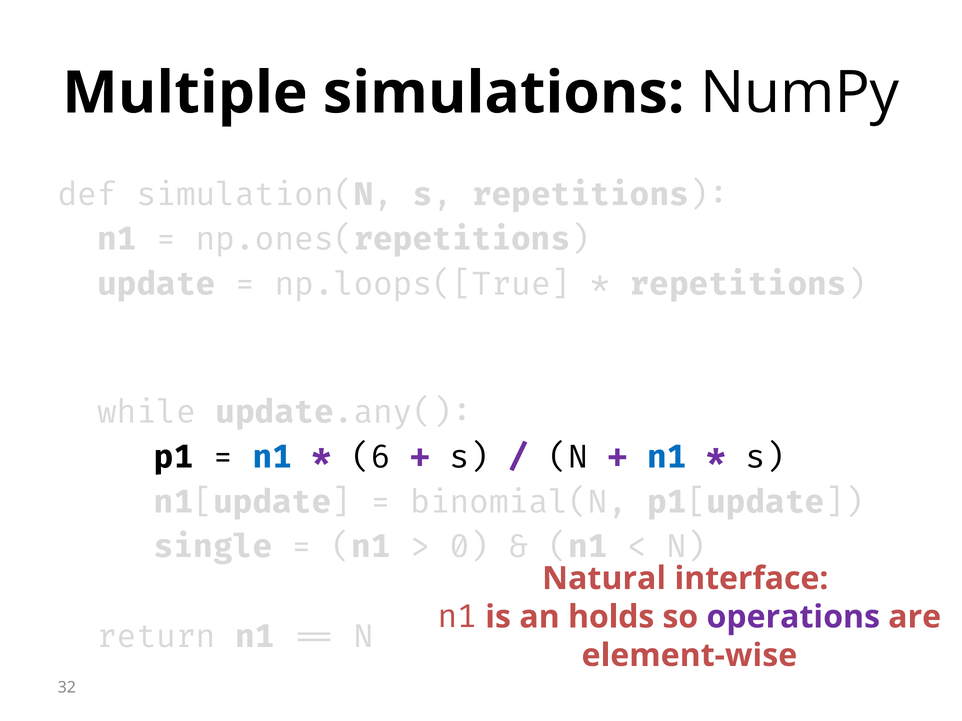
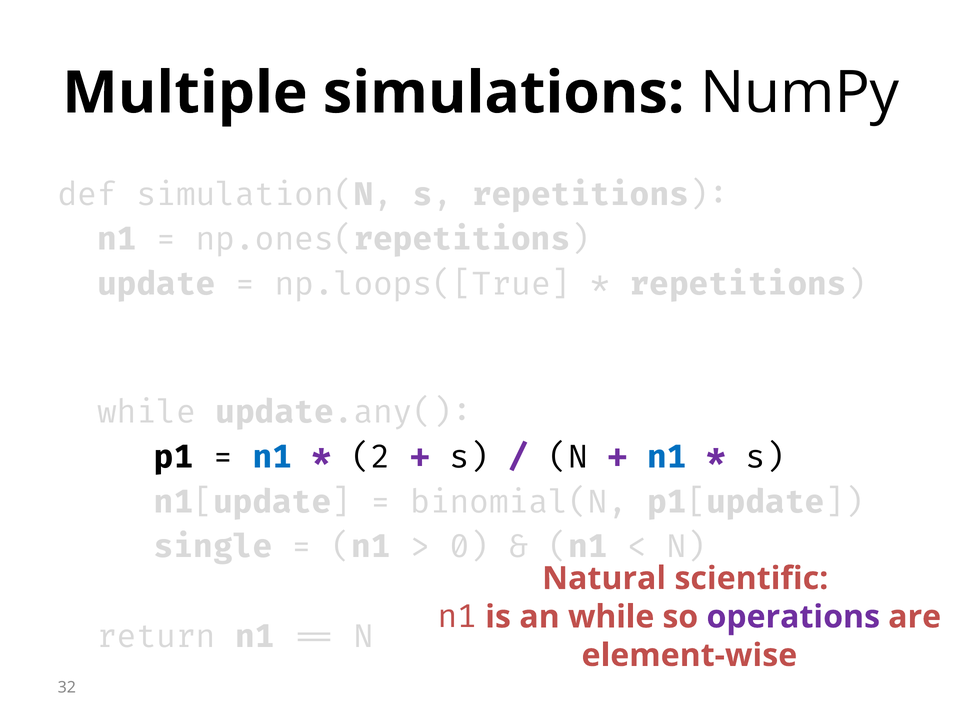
6: 6 -> 2
interface: interface -> scientific
an holds: holds -> while
